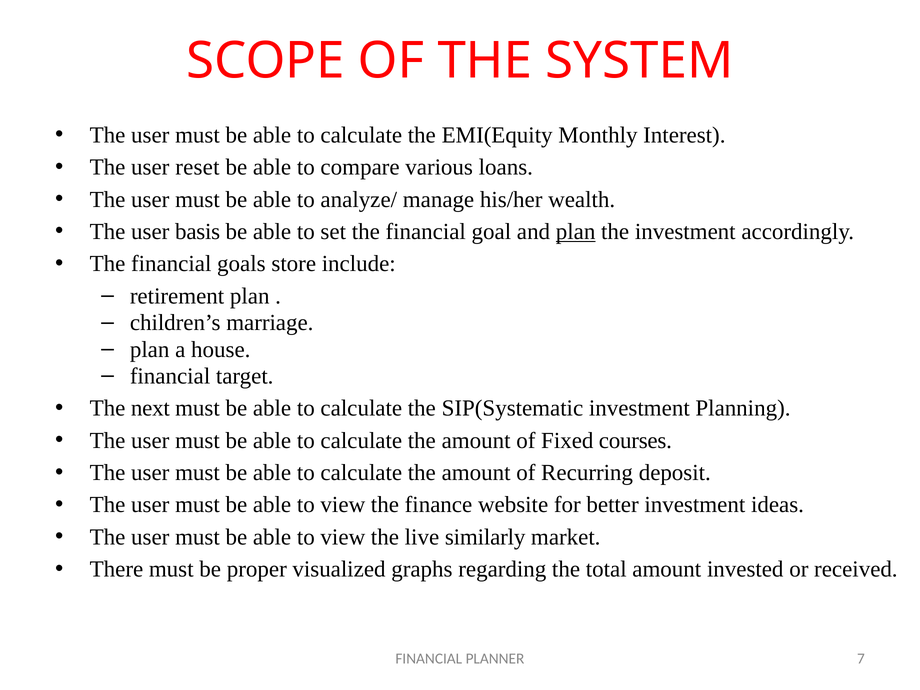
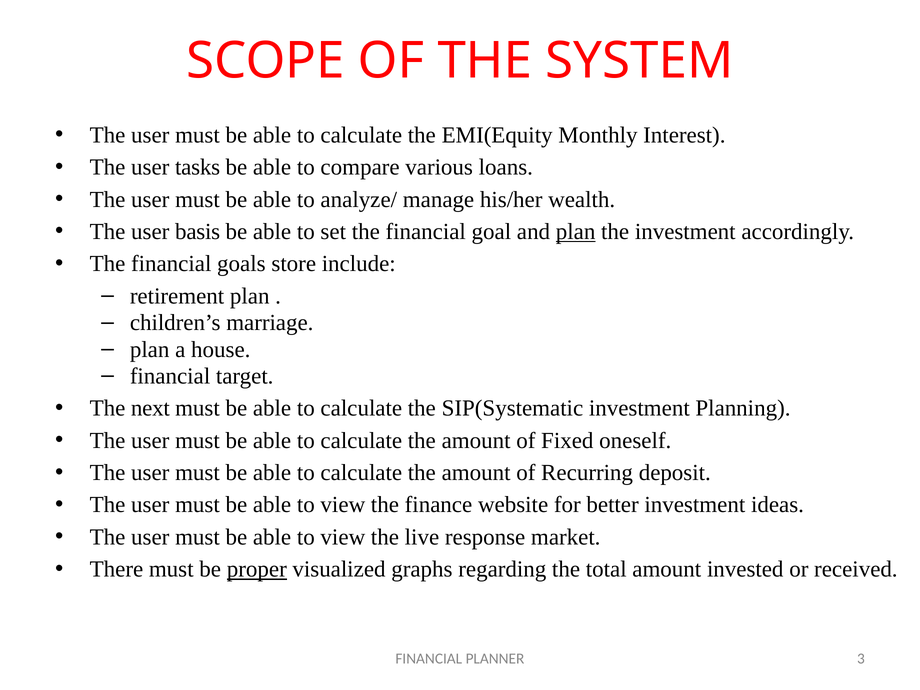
reset: reset -> tasks
courses: courses -> oneself
similarly: similarly -> response
proper underline: none -> present
7: 7 -> 3
